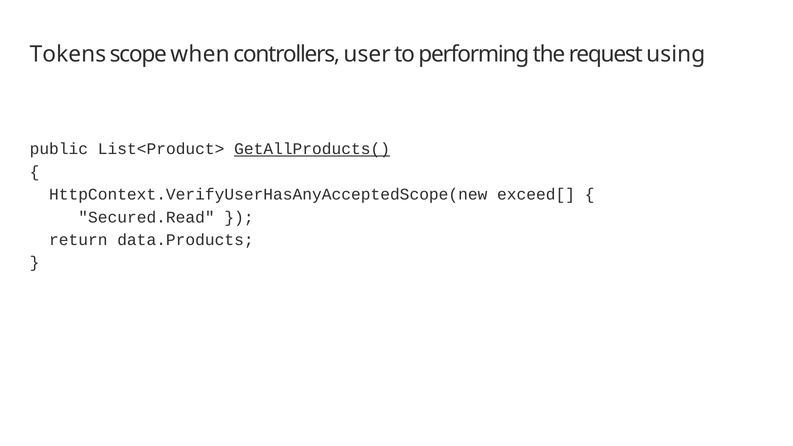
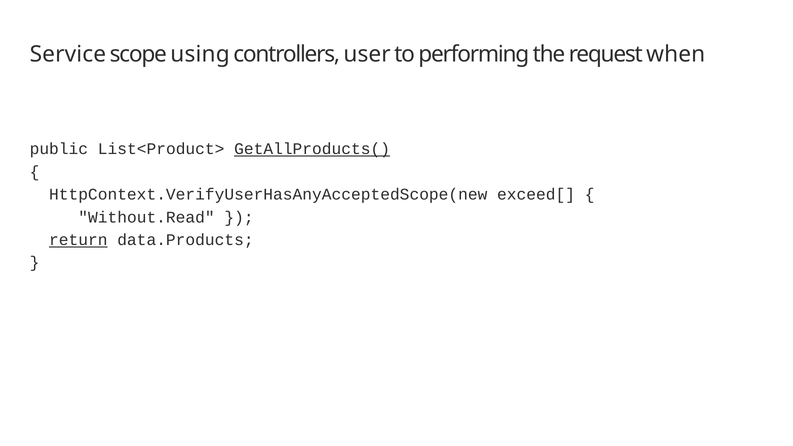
Tokens: Tokens -> Service
when: when -> using
using: using -> when
Secured.Read: Secured.Read -> Without.Read
return underline: none -> present
